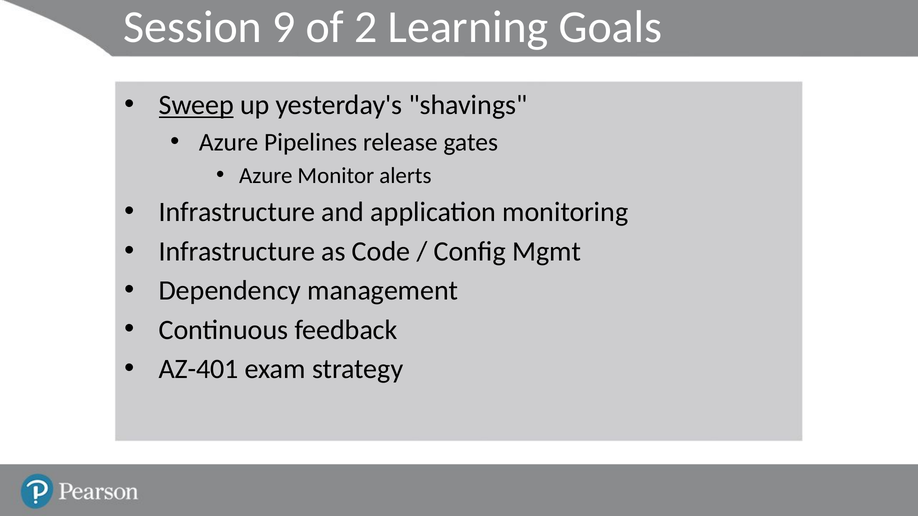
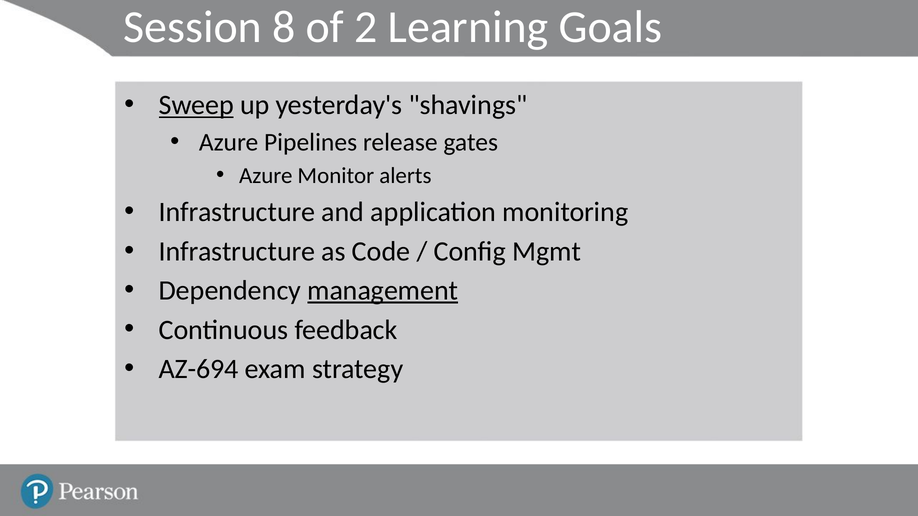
9: 9 -> 8
management underline: none -> present
AZ-401: AZ-401 -> AZ-694
